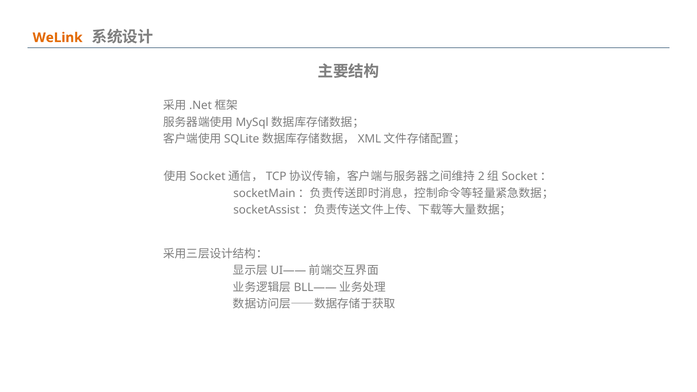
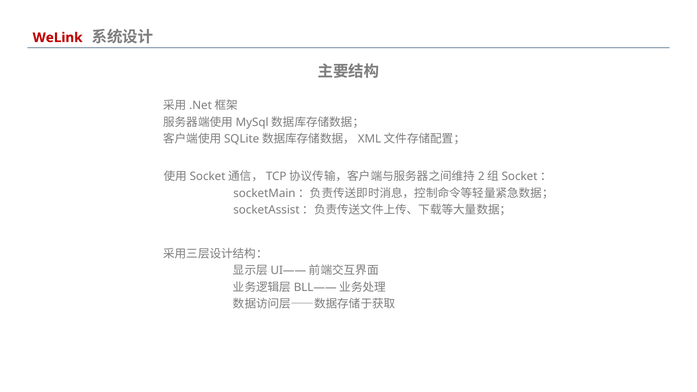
WeLink colour: orange -> red
